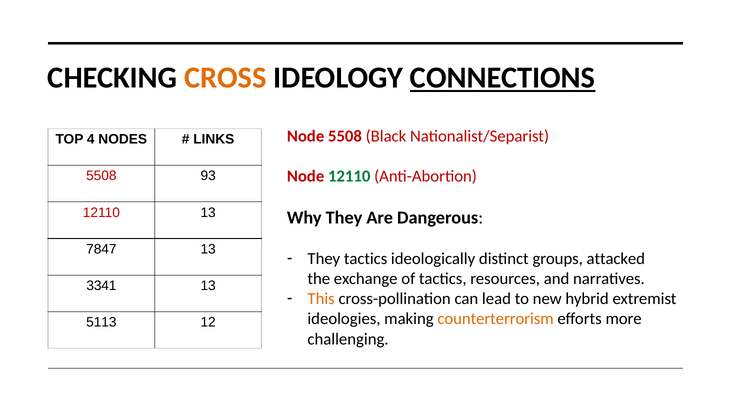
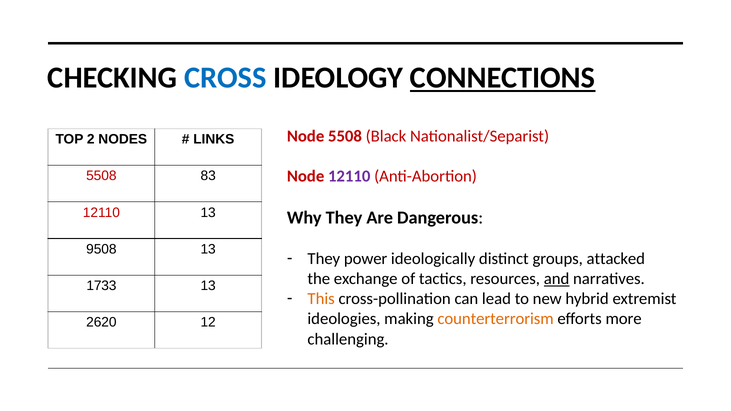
CROSS colour: orange -> blue
4: 4 -> 2
93: 93 -> 83
12110 at (349, 177) colour: green -> purple
7847: 7847 -> 9508
They tactics: tactics -> power
and underline: none -> present
3341: 3341 -> 1733
5113: 5113 -> 2620
